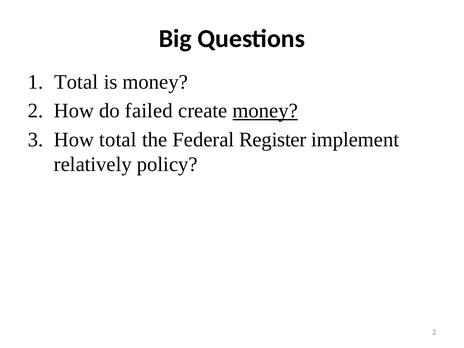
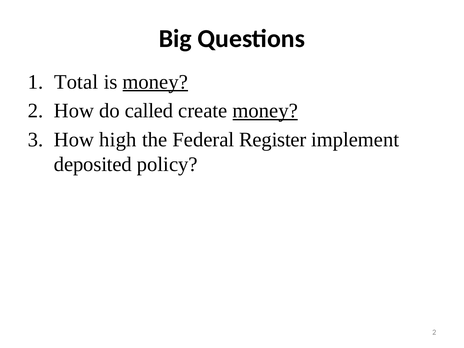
money at (155, 82) underline: none -> present
failed: failed -> called
How total: total -> high
relatively: relatively -> deposited
